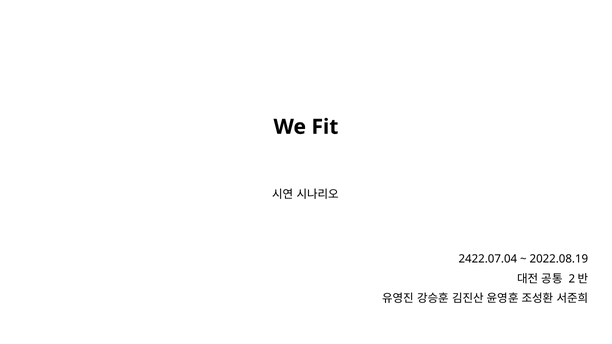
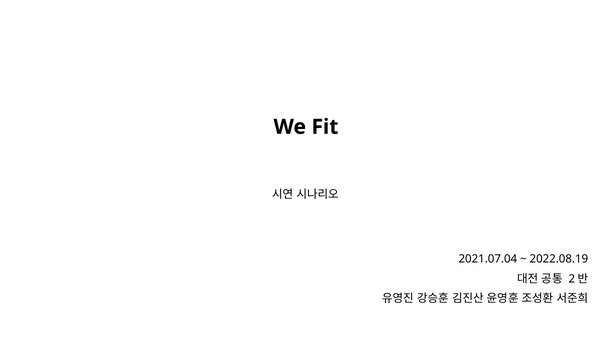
2422.07.04: 2422.07.04 -> 2021.07.04
